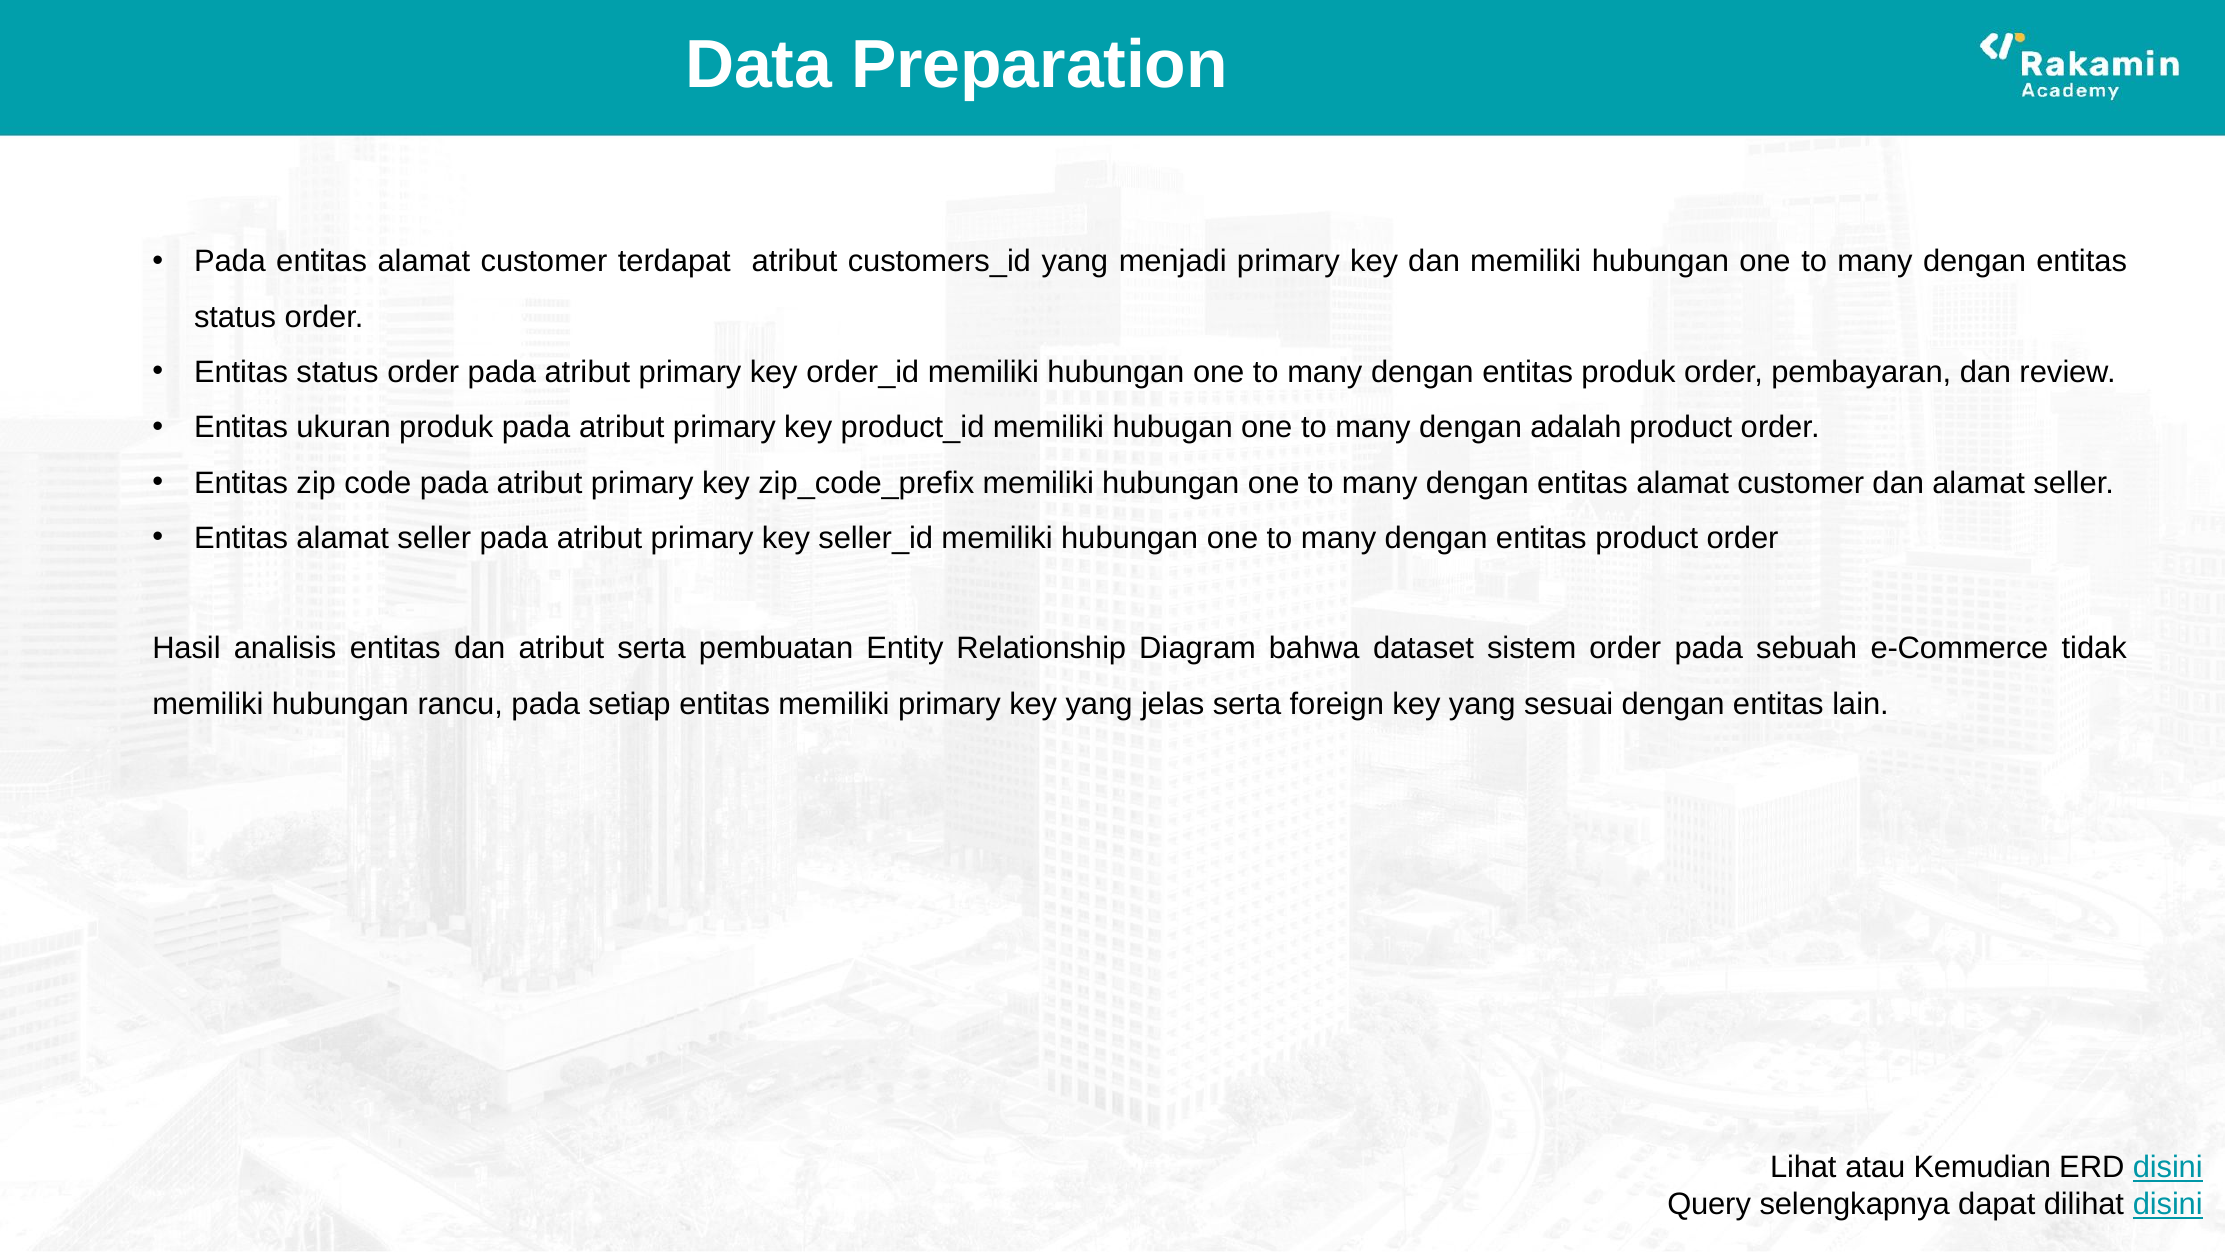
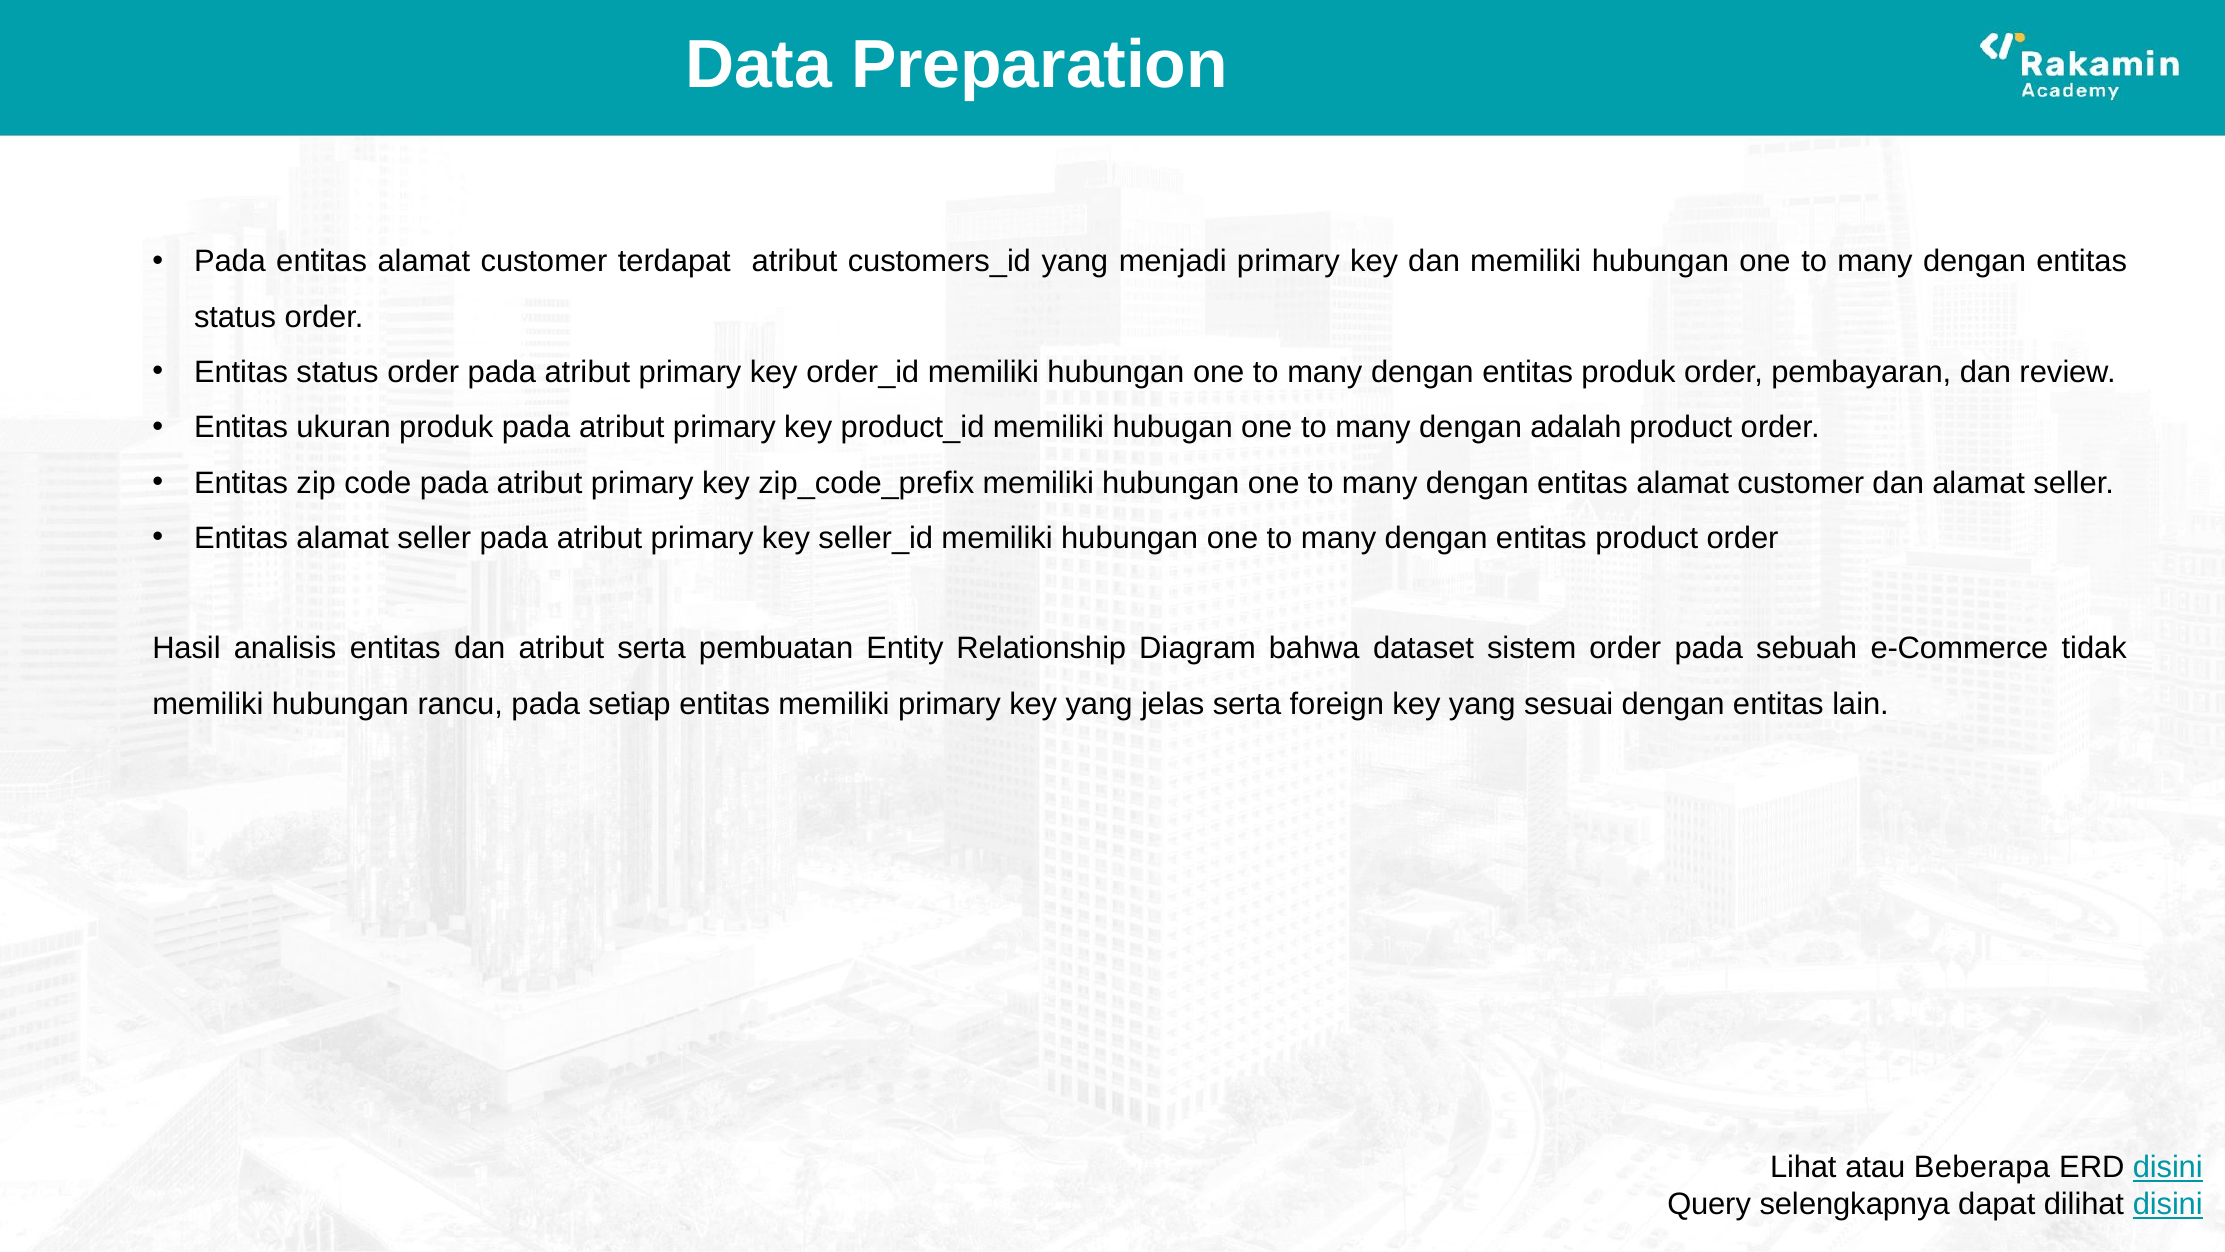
Kemudian: Kemudian -> Beberapa
